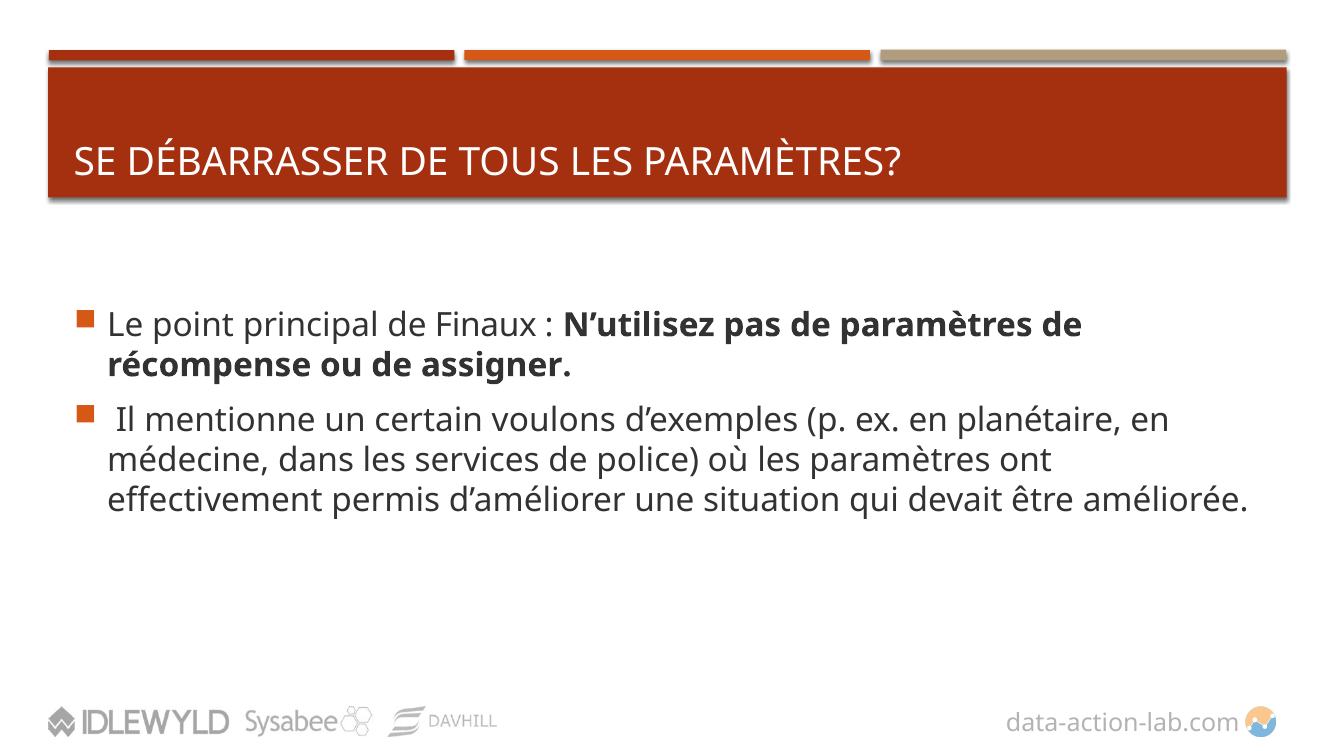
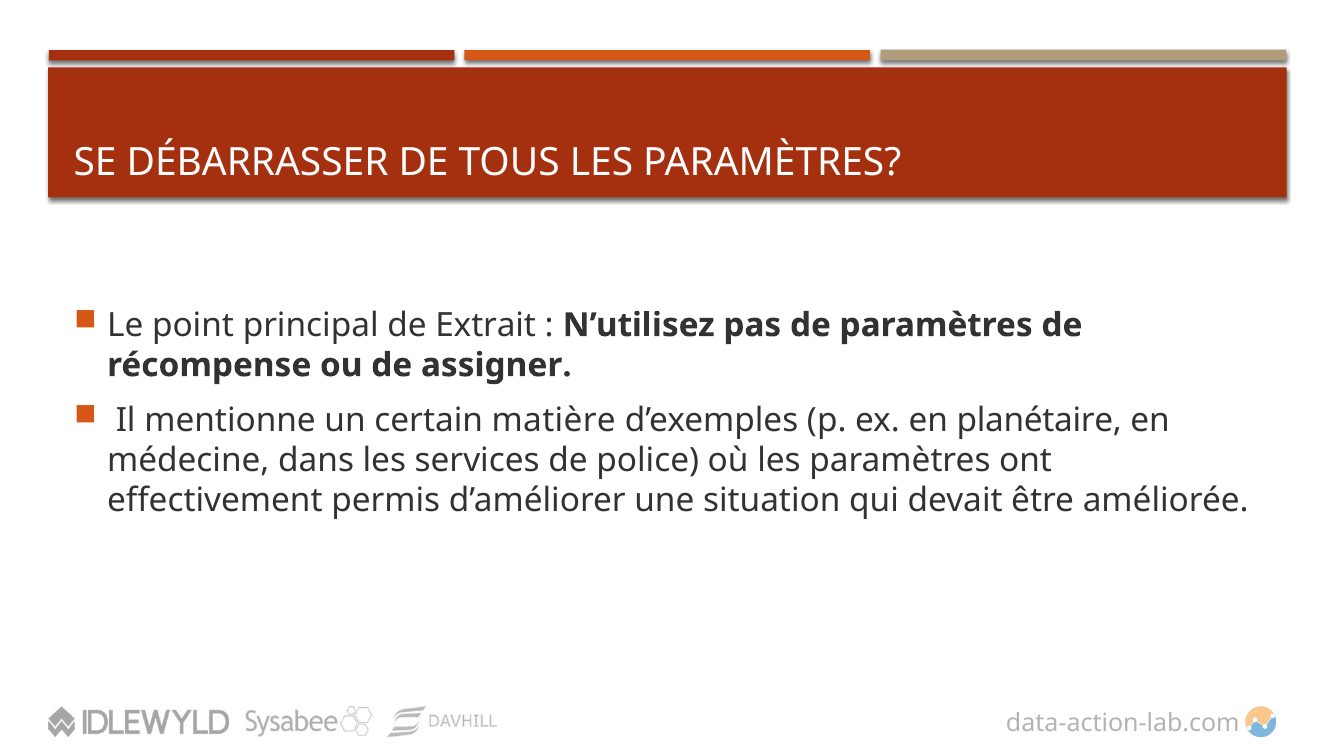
Finaux: Finaux -> Extrait
voulons: voulons -> matière
